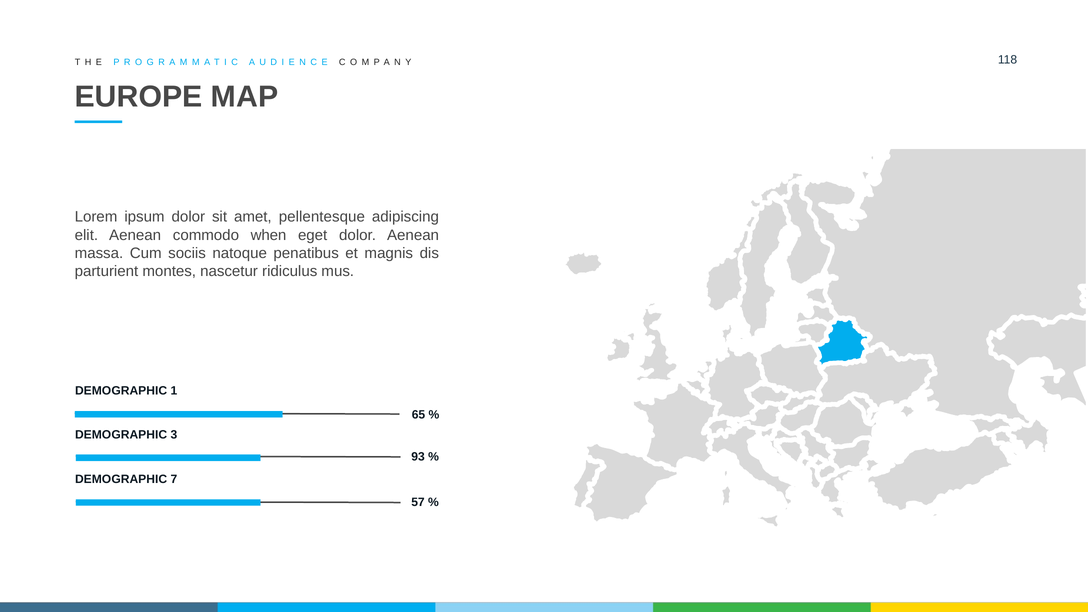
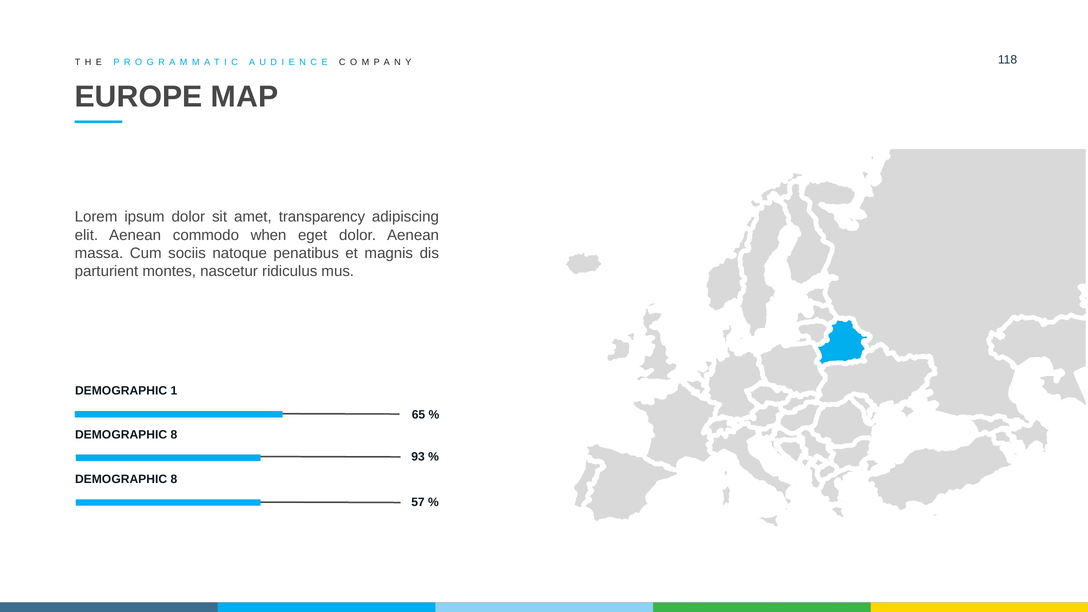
pellentesque: pellentesque -> transparency
3 at (174, 435): 3 -> 8
7 at (174, 479): 7 -> 8
